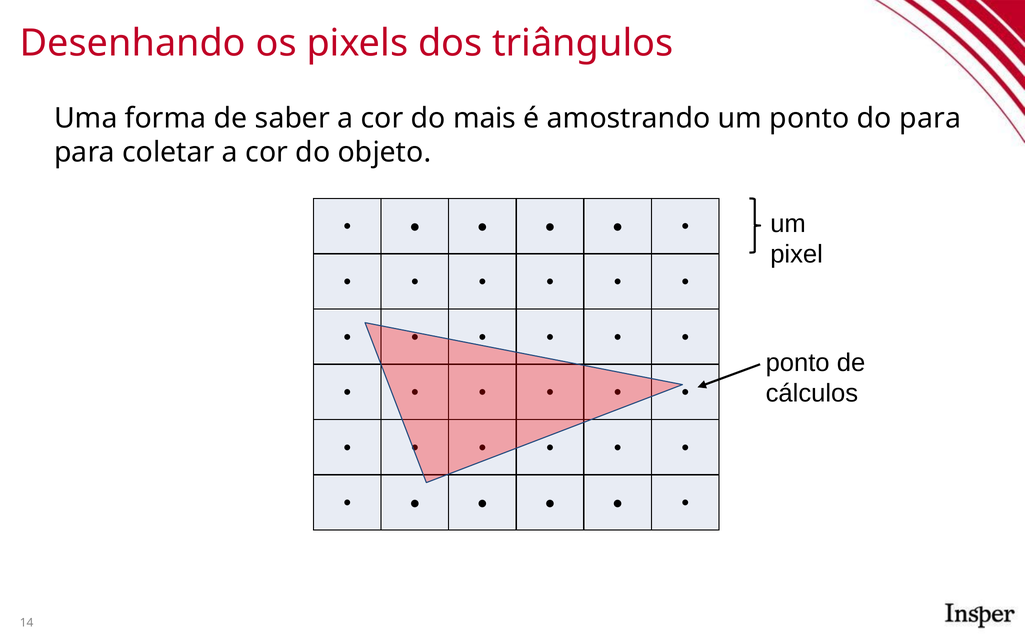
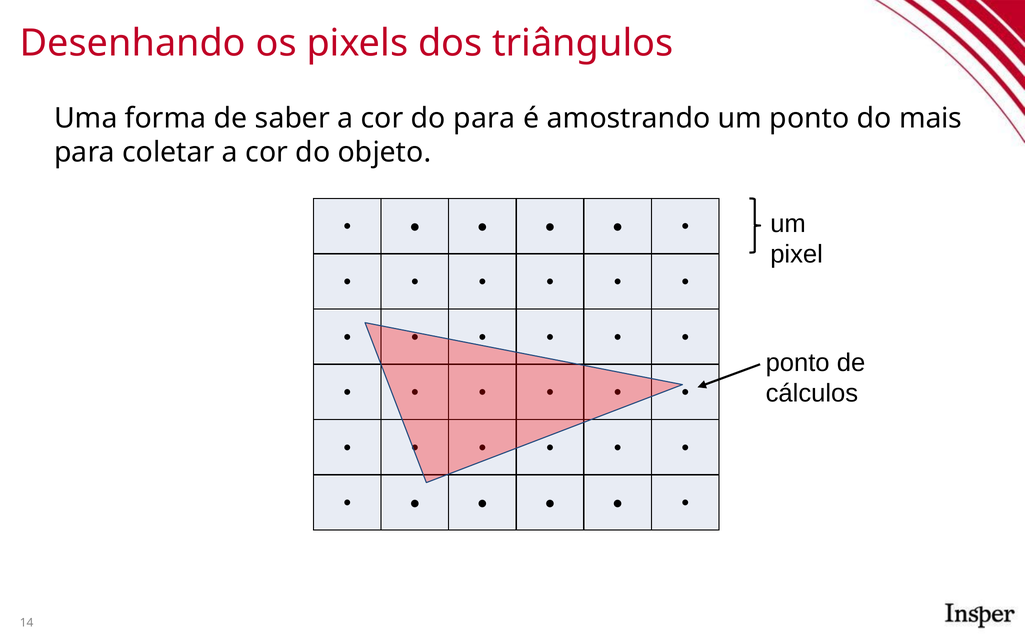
do mais: mais -> para
do para: para -> mais
